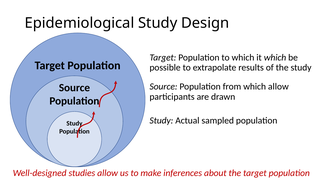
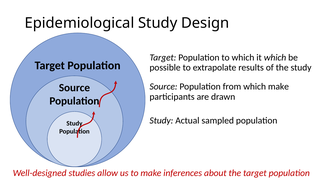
which allow: allow -> make
